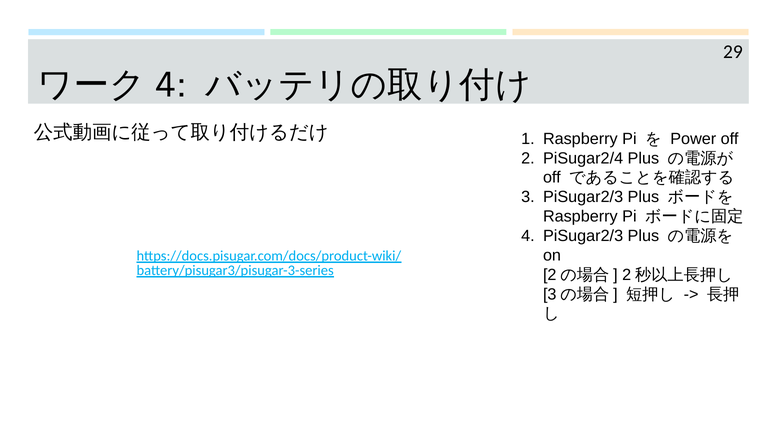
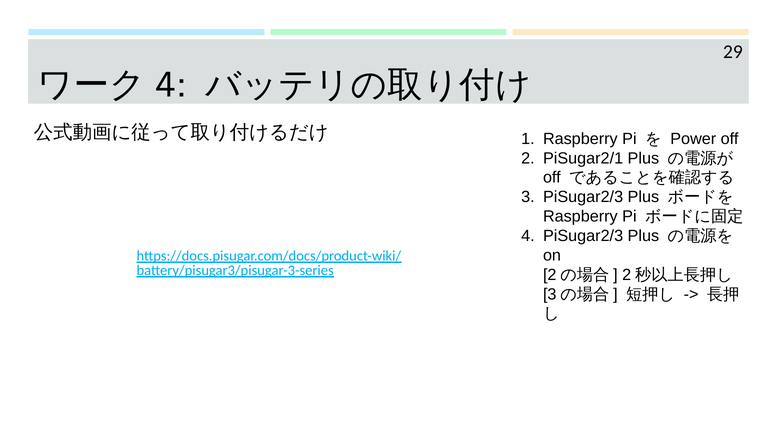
PiSugar2/4: PiSugar2/4 -> PiSugar2/1
